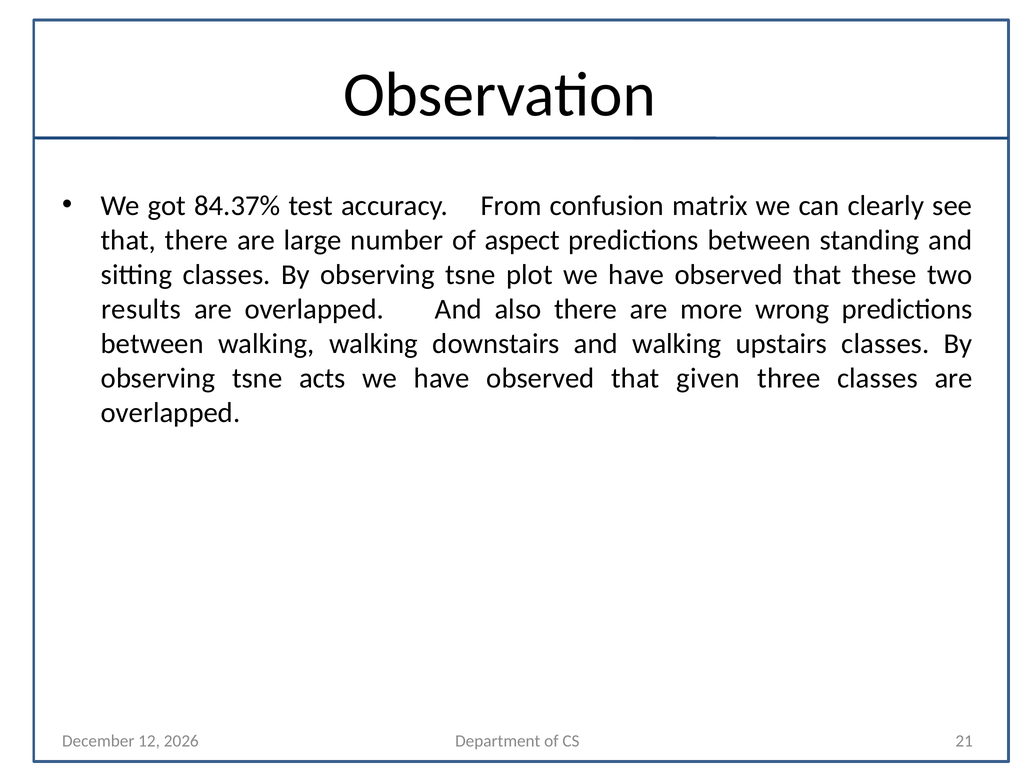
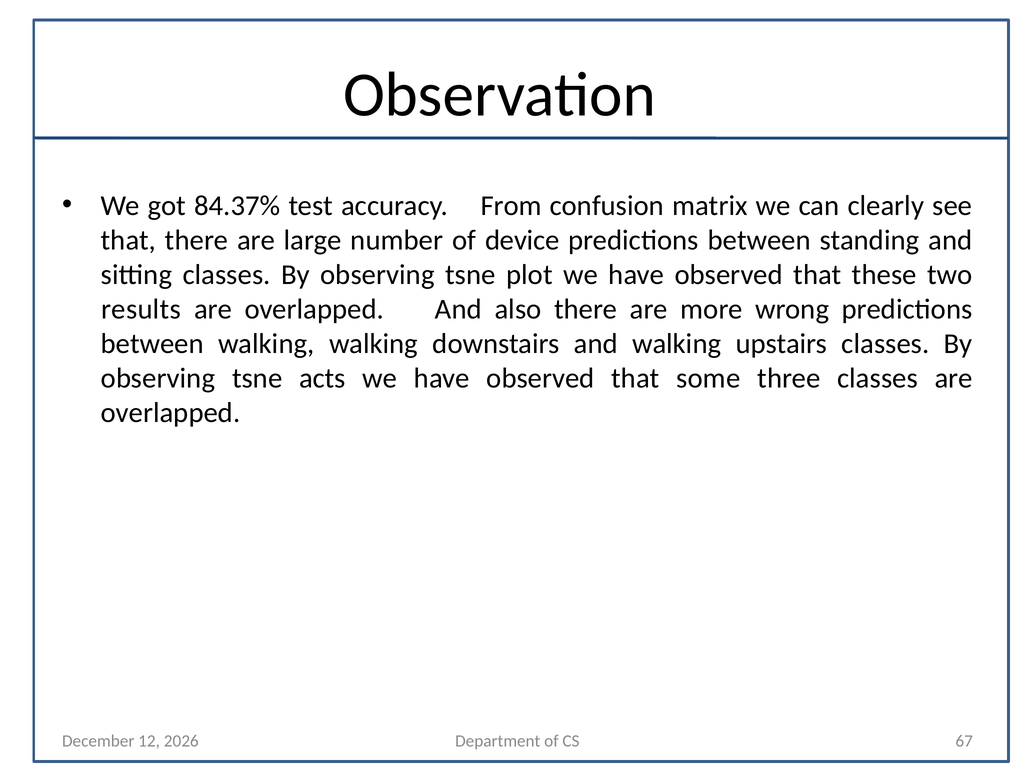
aspect: aspect -> device
given: given -> some
21: 21 -> 67
